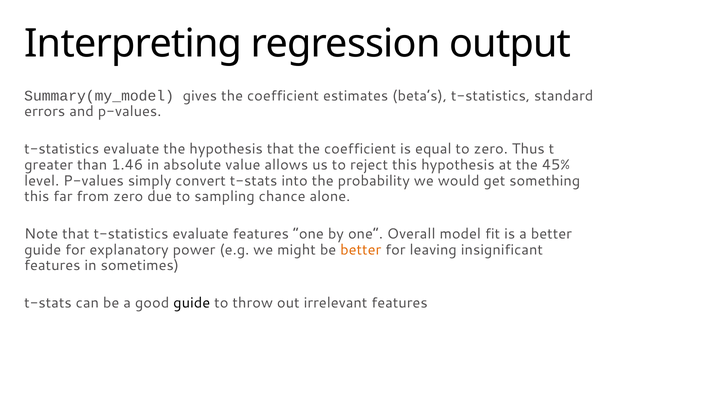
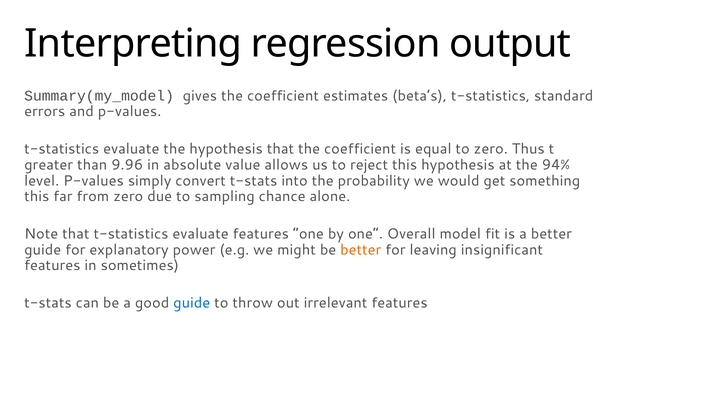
1.46: 1.46 -> 9.96
45%: 45% -> 94%
guide at (192, 303) colour: black -> blue
